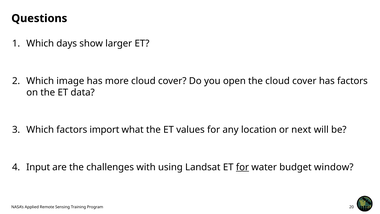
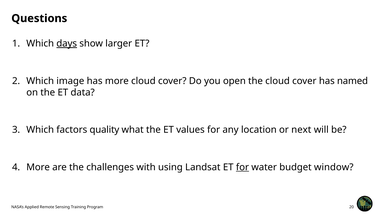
days underline: none -> present
has factors: factors -> named
import: import -> quality
Input at (38, 167): Input -> More
